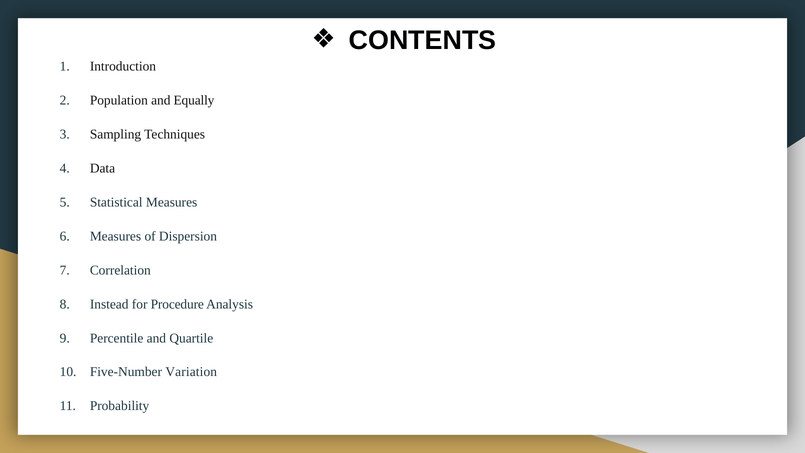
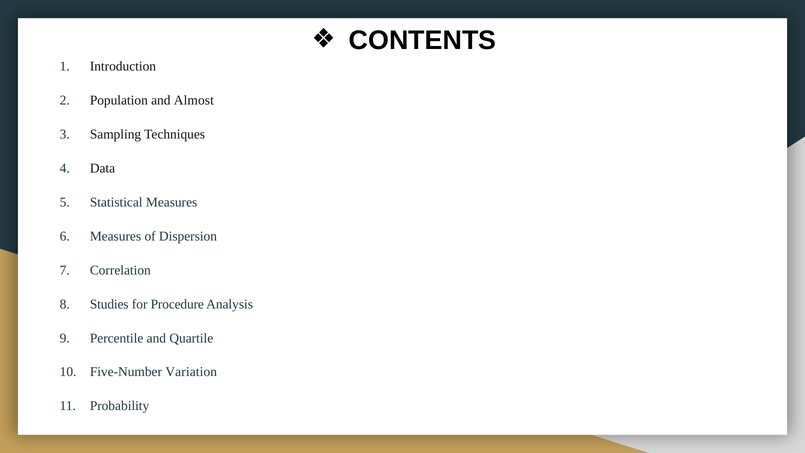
Equally: Equally -> Almost
Instead: Instead -> Studies
